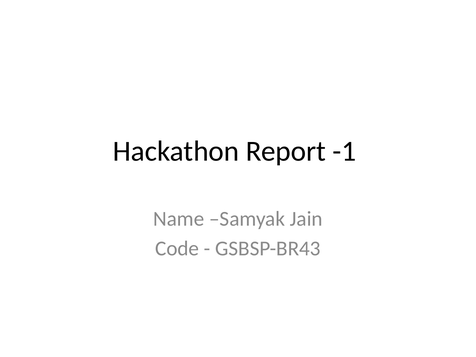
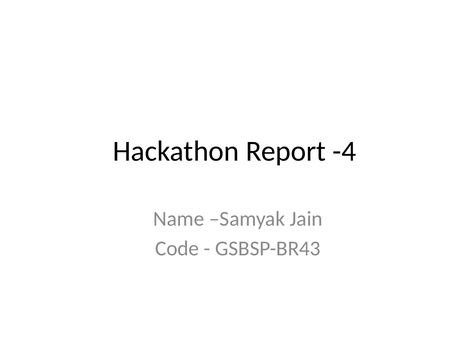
-1: -1 -> -4
